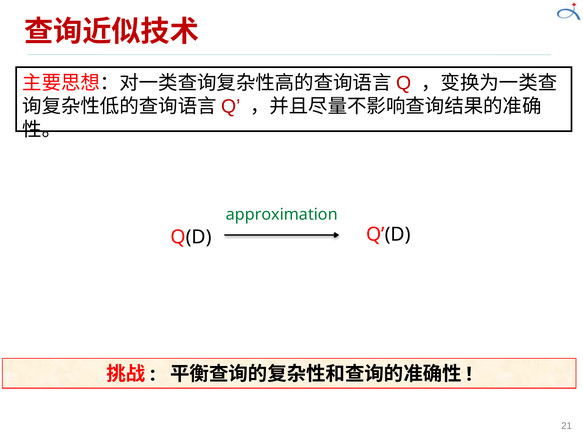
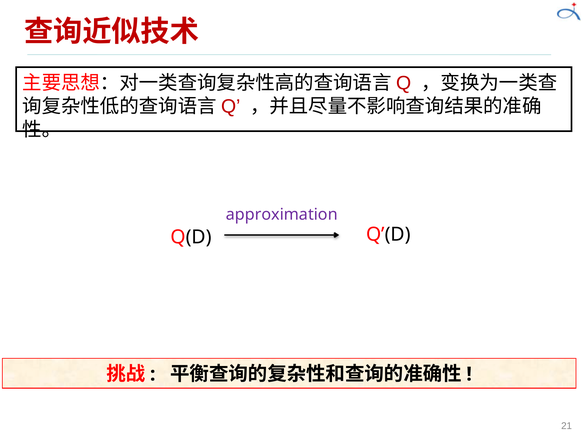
approximation colour: green -> purple
